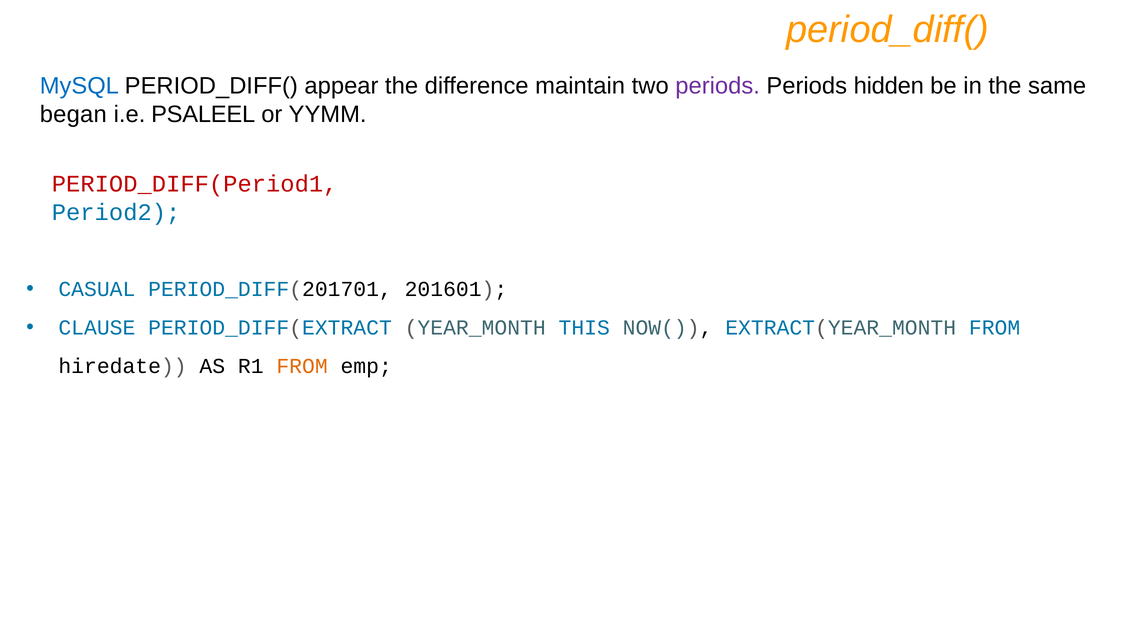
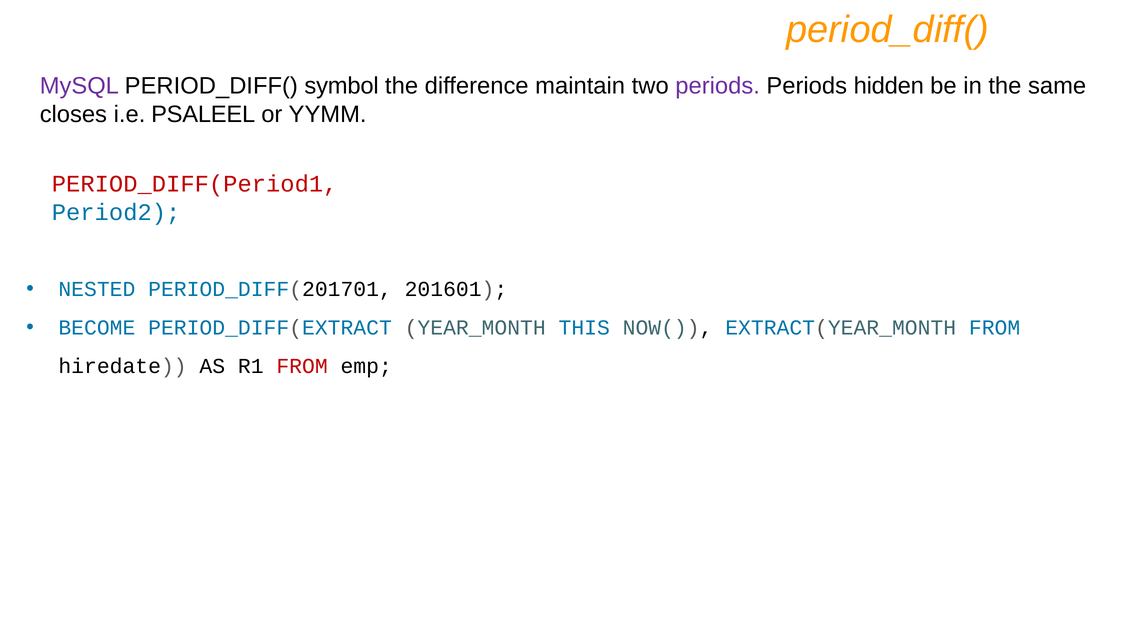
MySQL colour: blue -> purple
appear: appear -> symbol
began: began -> closes
CASUAL: CASUAL -> NESTED
CLAUSE: CLAUSE -> BECOME
FROM at (302, 366) colour: orange -> red
